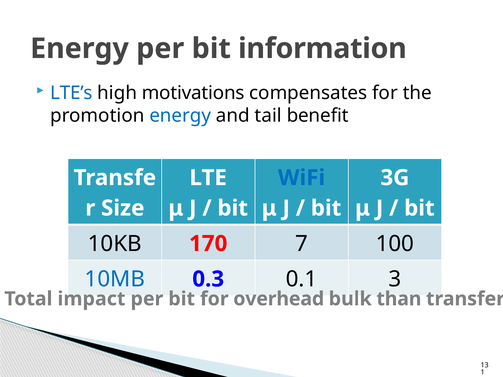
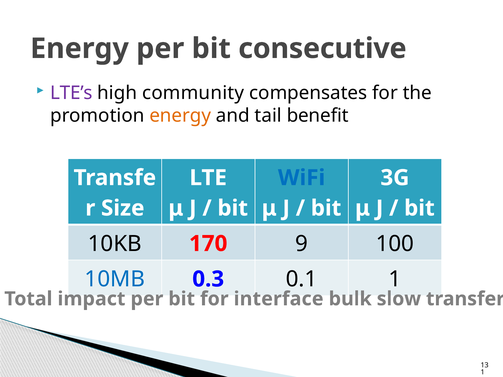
information: information -> consecutive
LTE’s colour: blue -> purple
motivations: motivations -> community
energy at (180, 116) colour: blue -> orange
7: 7 -> 9
0.1 3: 3 -> 1
overhead: overhead -> interface
than: than -> slow
